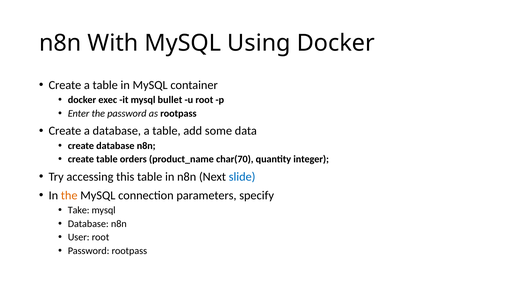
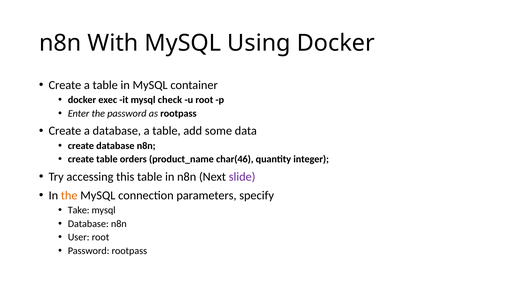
bullet: bullet -> check
char(70: char(70 -> char(46
slide colour: blue -> purple
